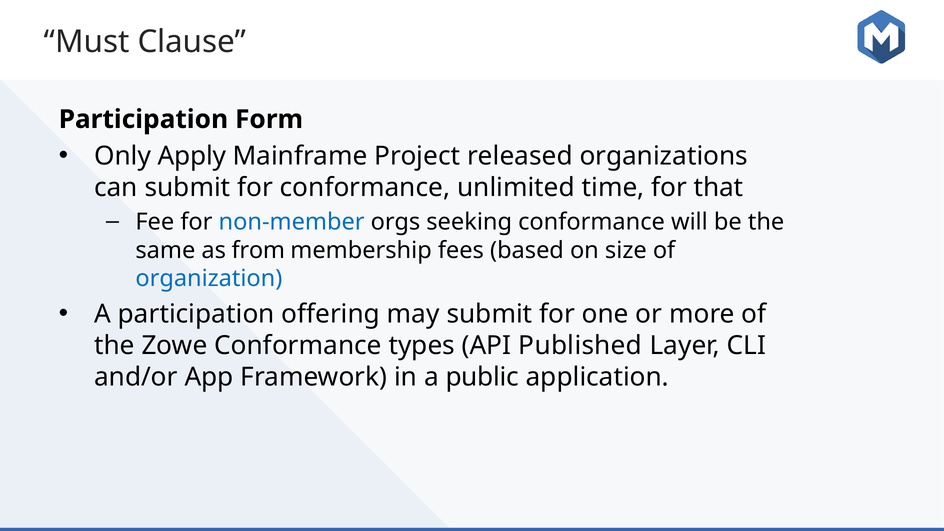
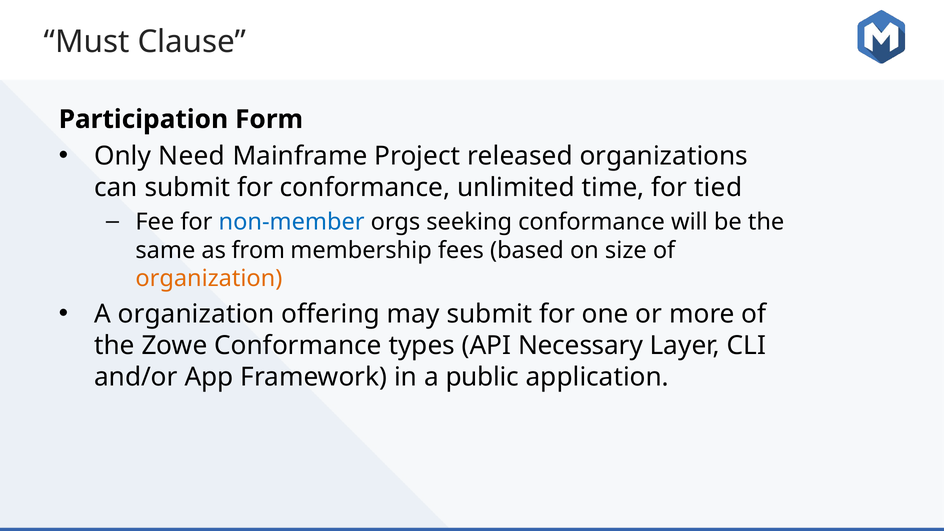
Apply: Apply -> Need
that: that -> tied
organization at (209, 279) colour: blue -> orange
A participation: participation -> organization
Published: Published -> Necessary
